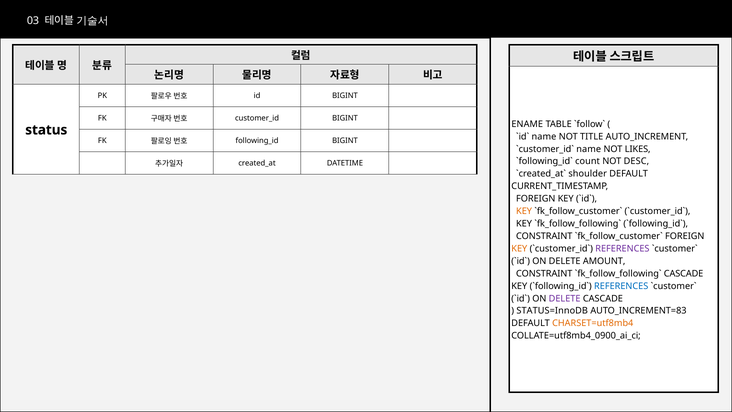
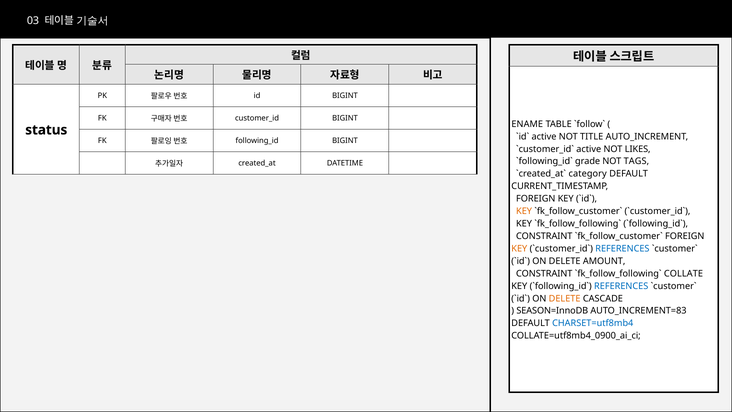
name at (544, 136): name -> active
name at (589, 149): name -> active
count: count -> grade
DESC: DESC -> TAGS
shoulder: shoulder -> category
REFERENCES at (622, 249) colour: purple -> blue
CASCADE at (684, 273): CASCADE -> COLLATE
DELETE at (565, 298) colour: purple -> orange
STATUS=InnoDB: STATUS=InnoDB -> SEASON=InnoDB
CHARSET=utf8mb4 colour: orange -> blue
